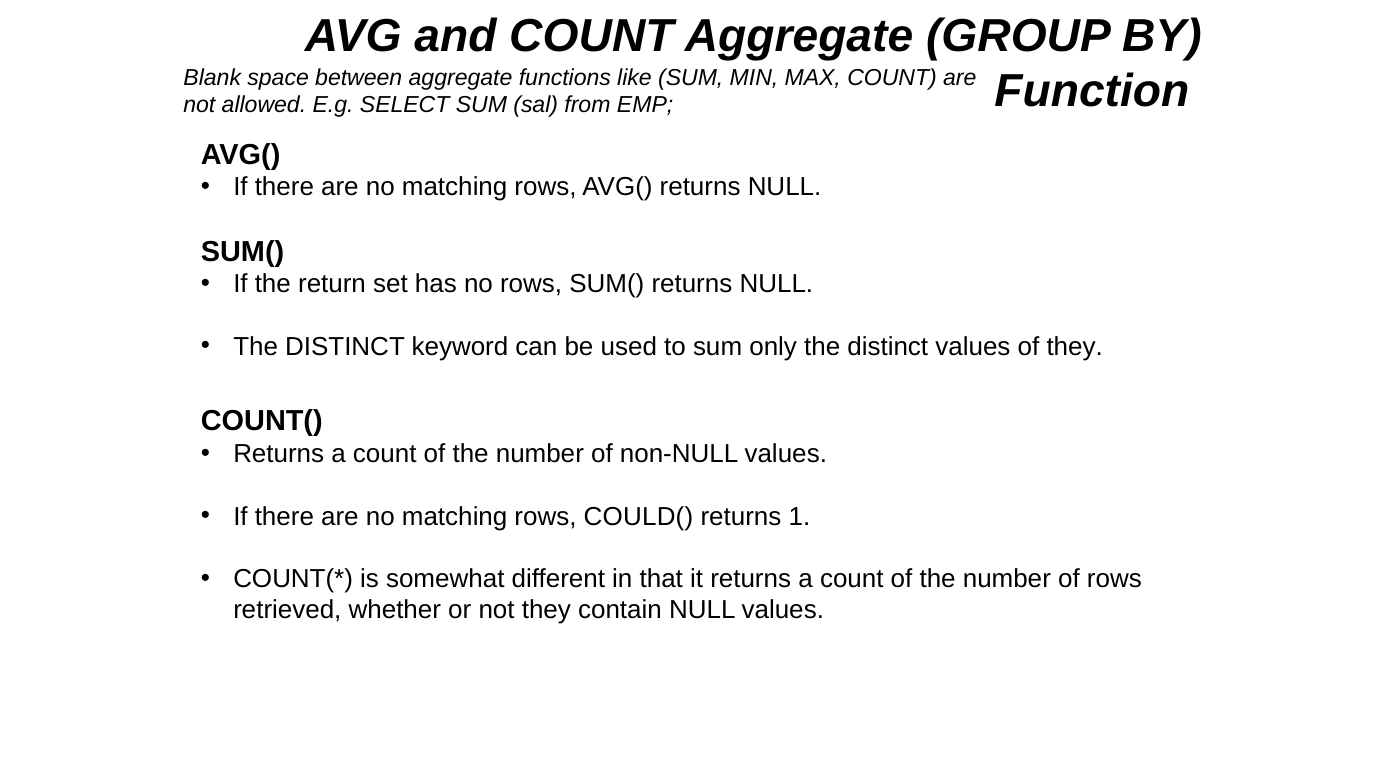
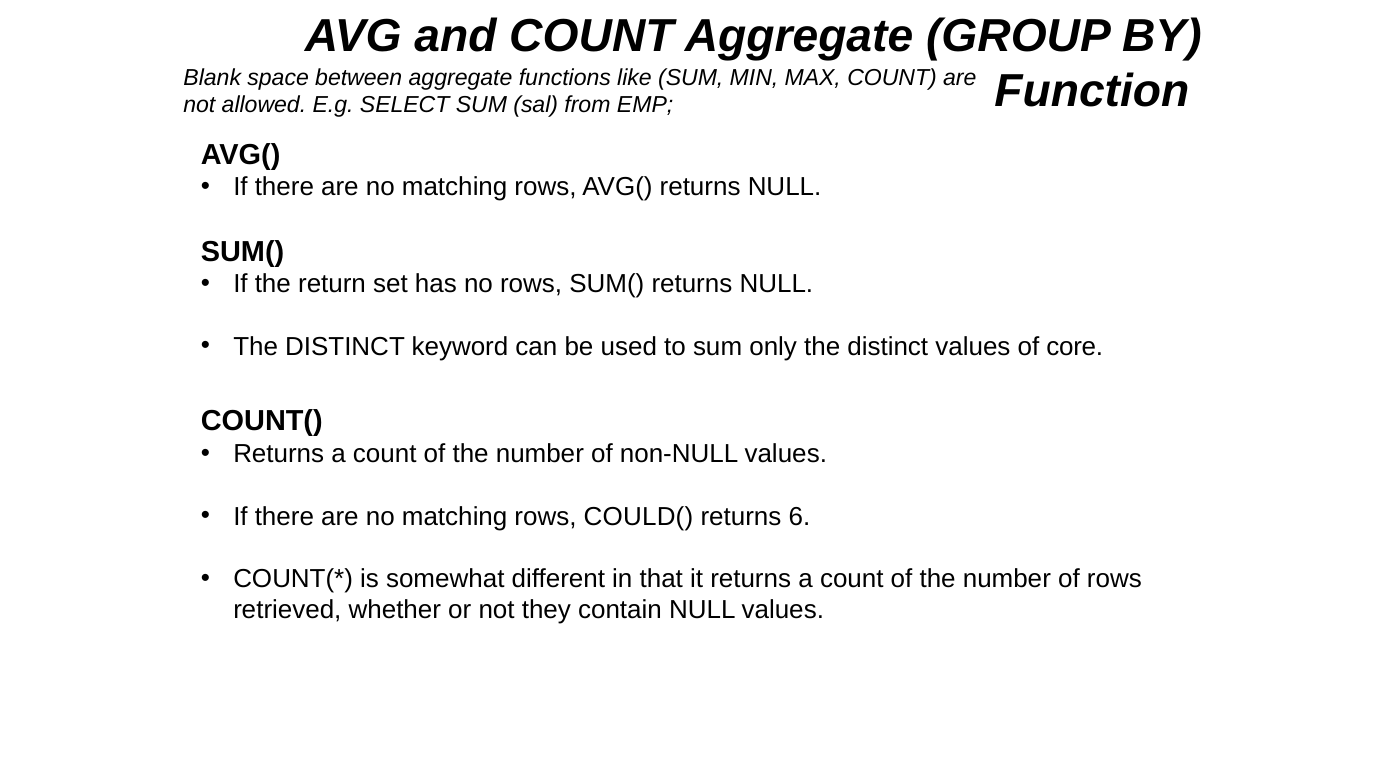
of they: they -> core
1: 1 -> 6
